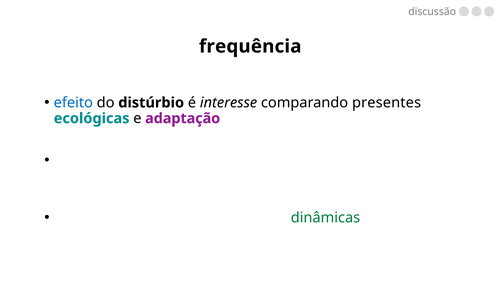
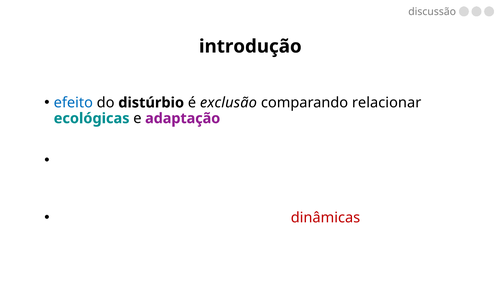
frequência: frequência -> introdução
interesse: interesse -> exclusão
presentes: presentes -> relacionar
dinâmicas at (325, 218) colour: green -> red
